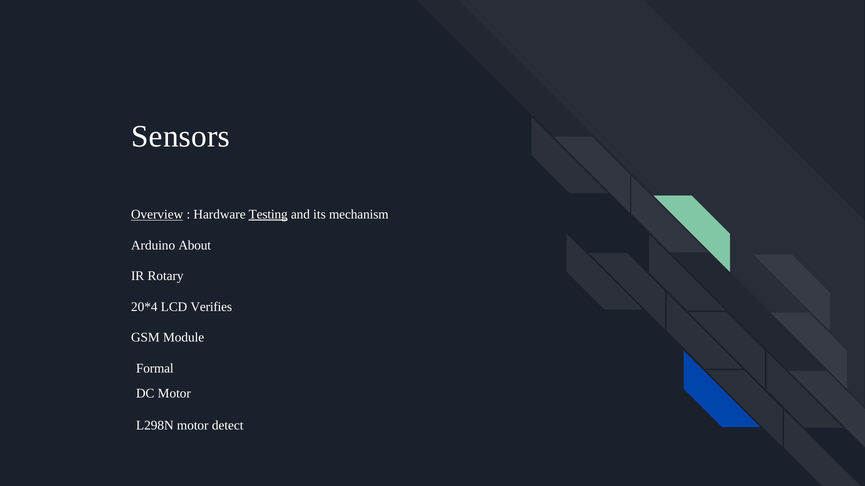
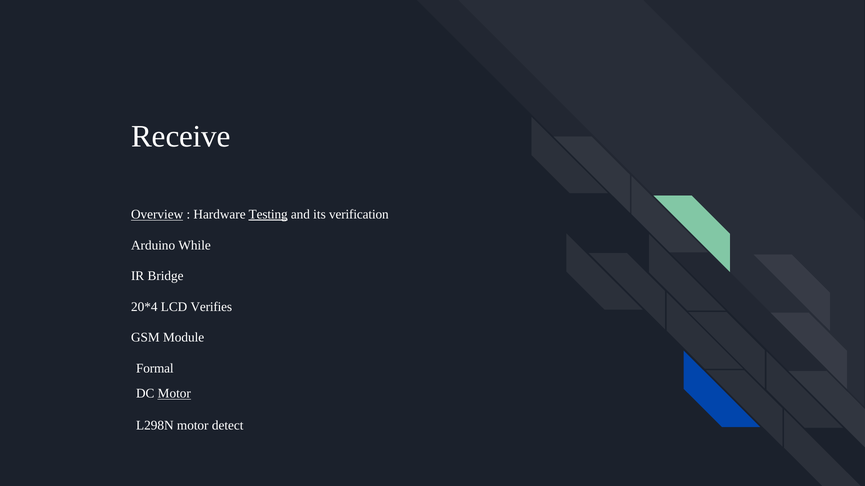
Sensors: Sensors -> Receive
mechanism: mechanism -> verification
About: About -> While
Rotary: Rotary -> Bridge
Motor at (174, 394) underline: none -> present
